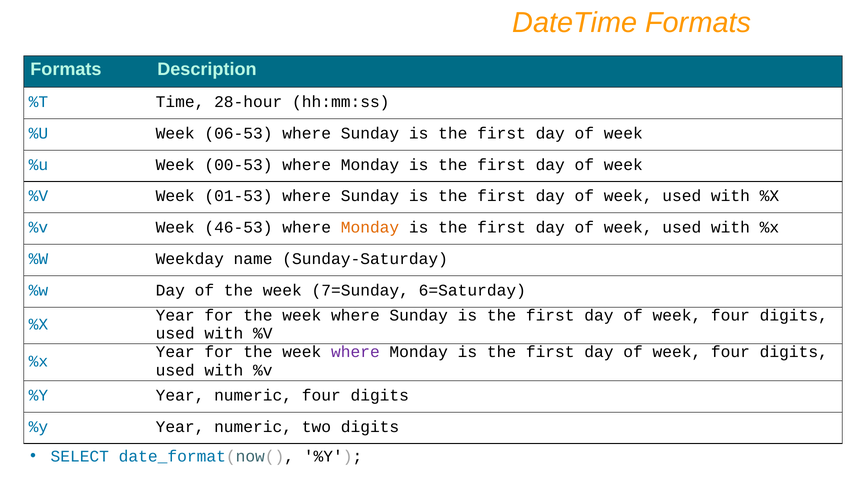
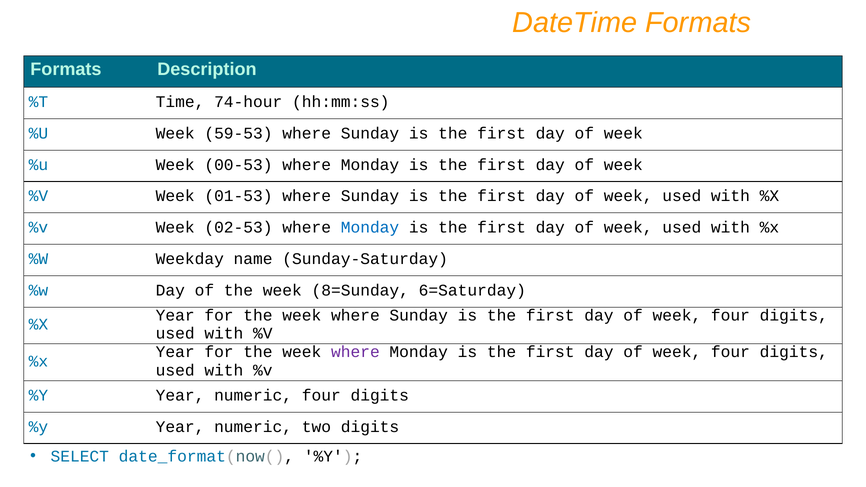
28-hour: 28-hour -> 74-hour
06-53: 06-53 -> 59-53
46-53: 46-53 -> 02-53
Monday at (370, 228) colour: orange -> blue
7=Sunday: 7=Sunday -> 8=Sunday
